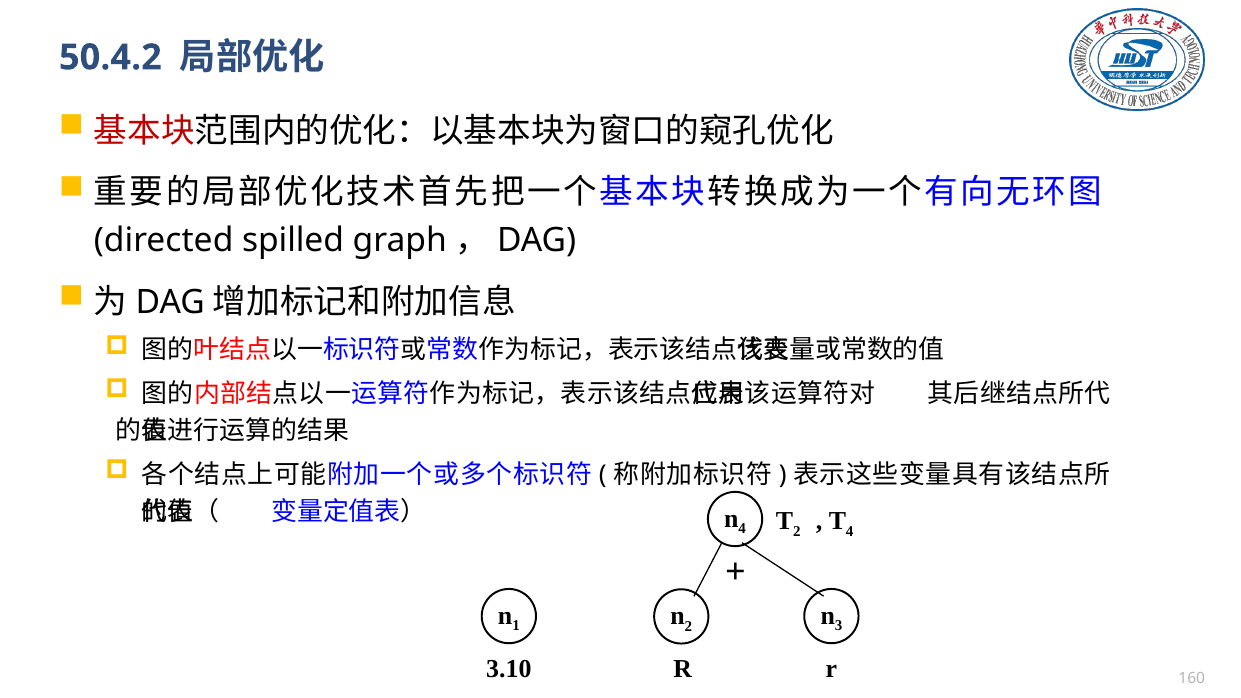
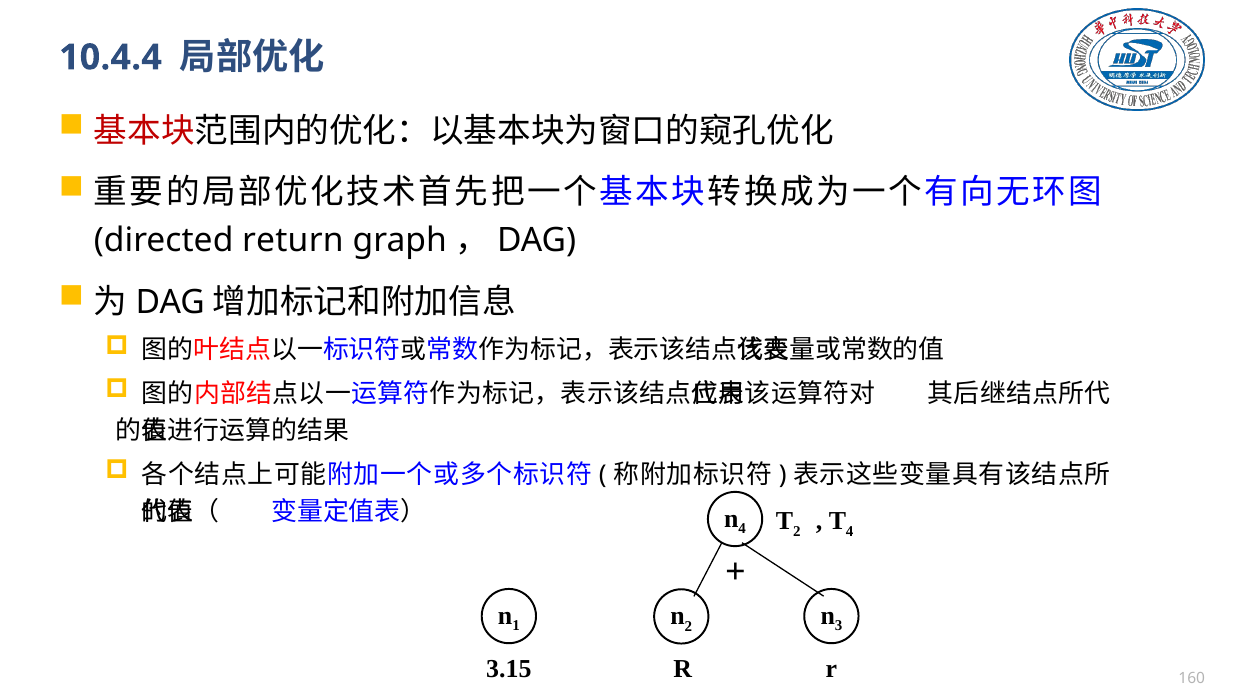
50.4.2: 50.4.2 -> 10.4.4
spilled: spilled -> return
3.10: 3.10 -> 3.15
